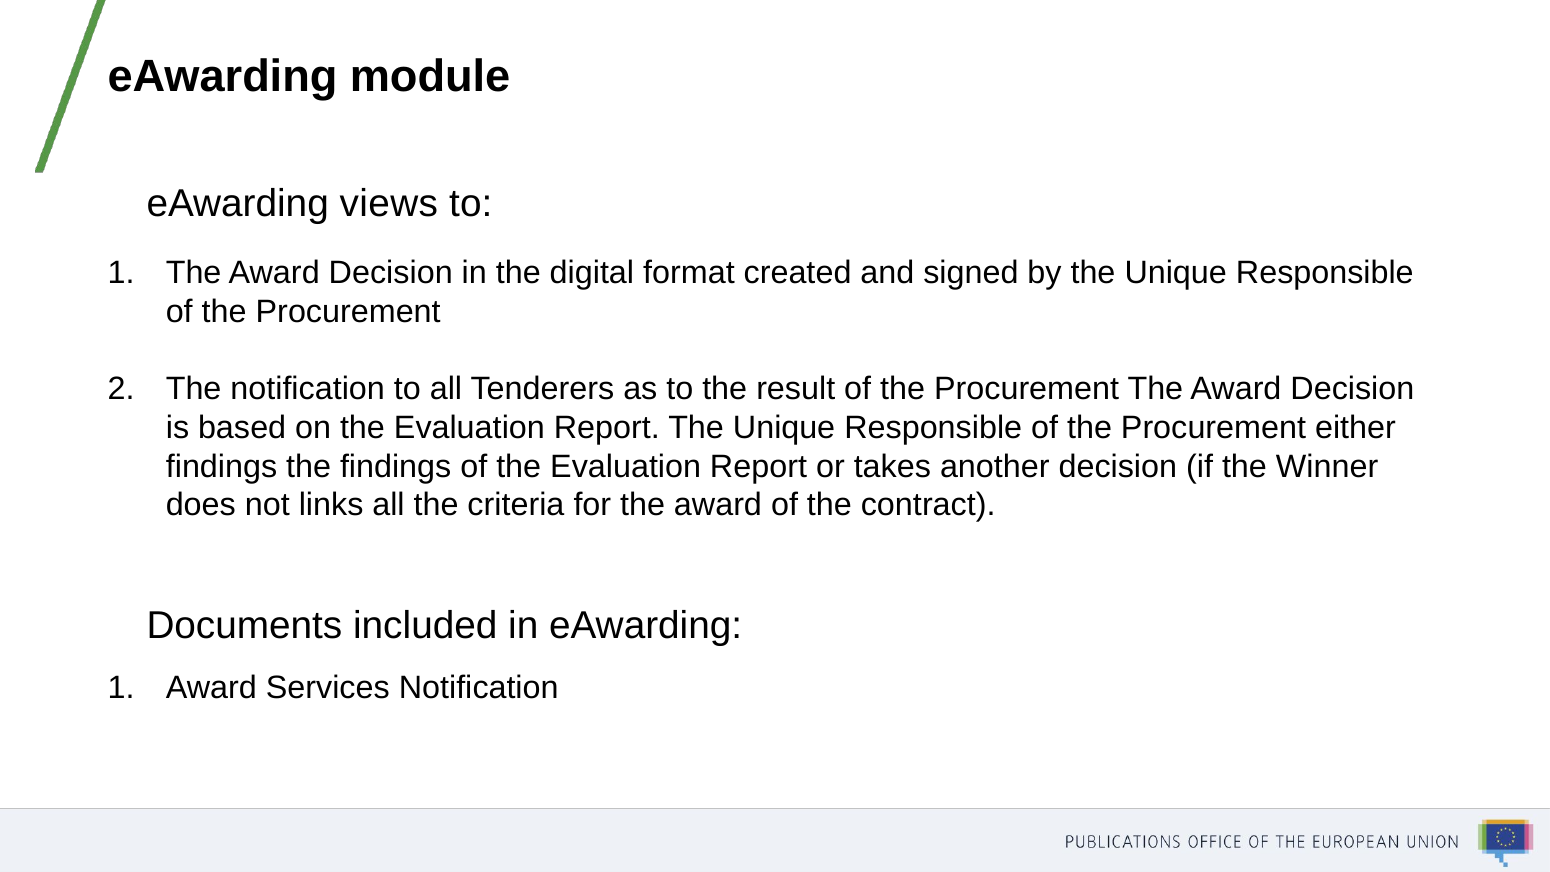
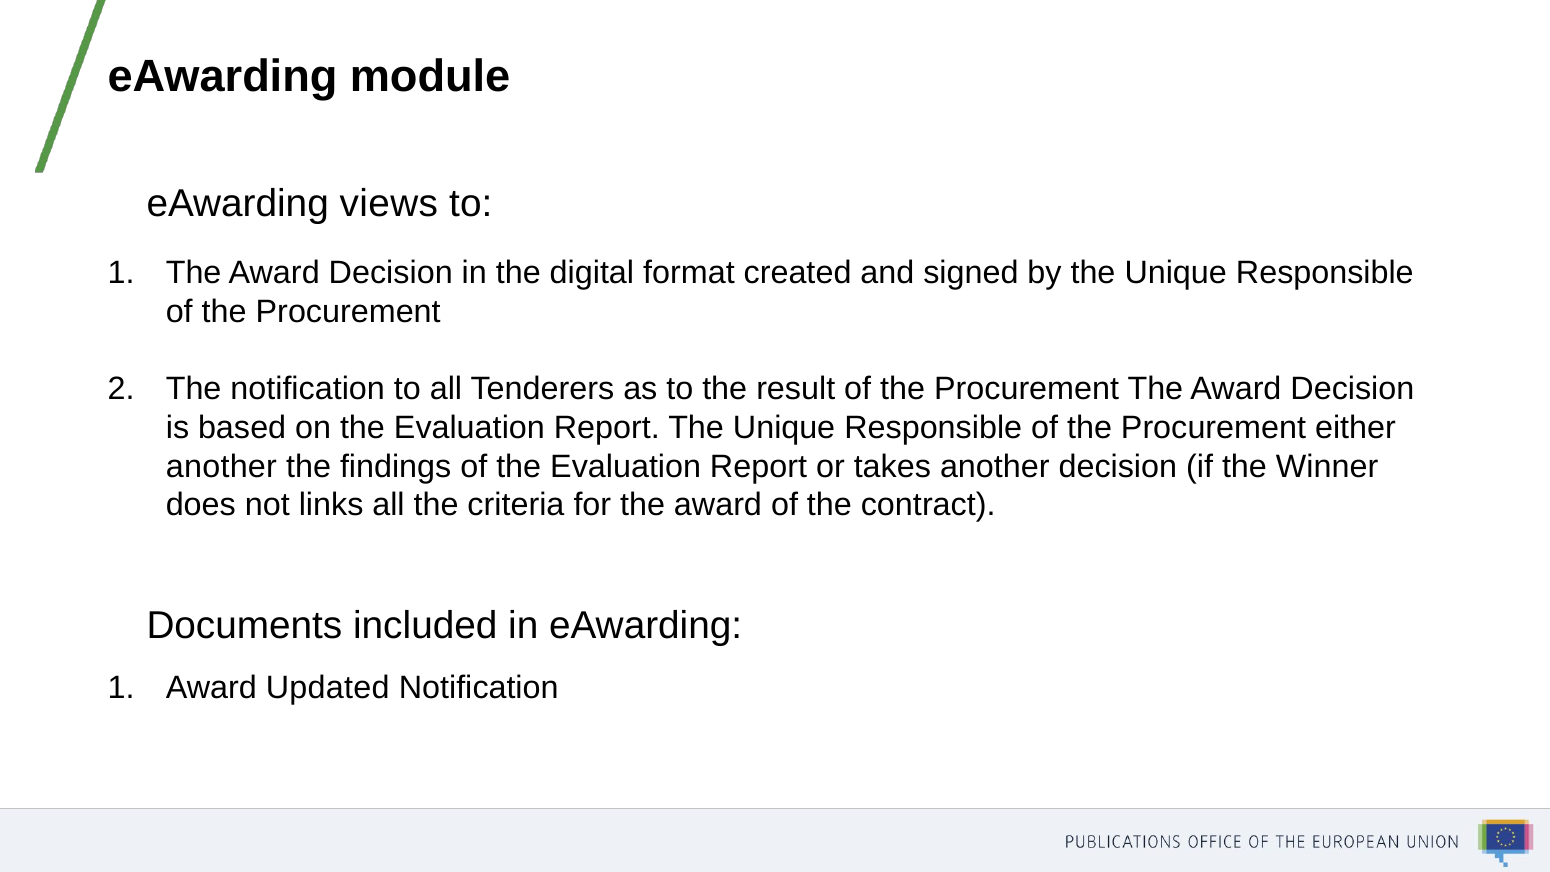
findings at (222, 466): findings -> another
Services: Services -> Updated
